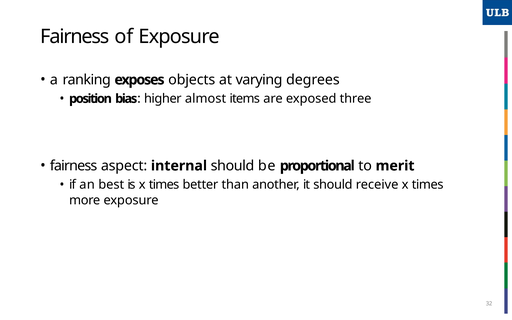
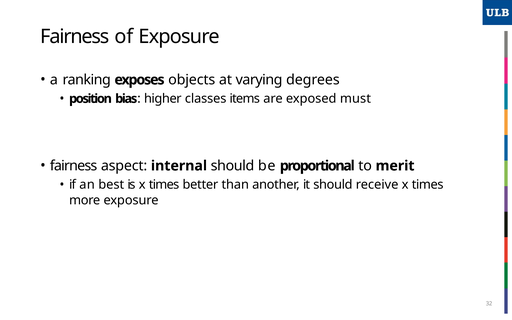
almost: almost -> classes
three: three -> must
